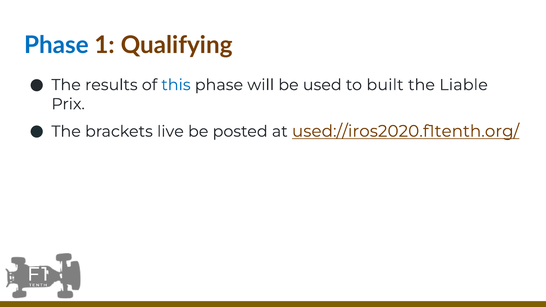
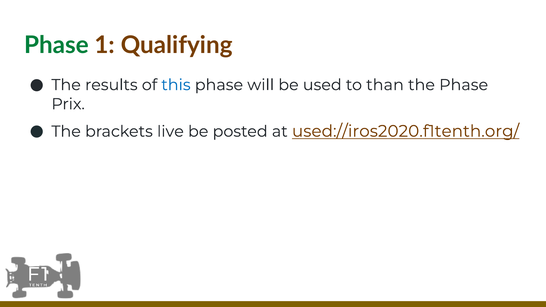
Phase at (56, 45) colour: blue -> green
built: built -> than
the Liable: Liable -> Phase
